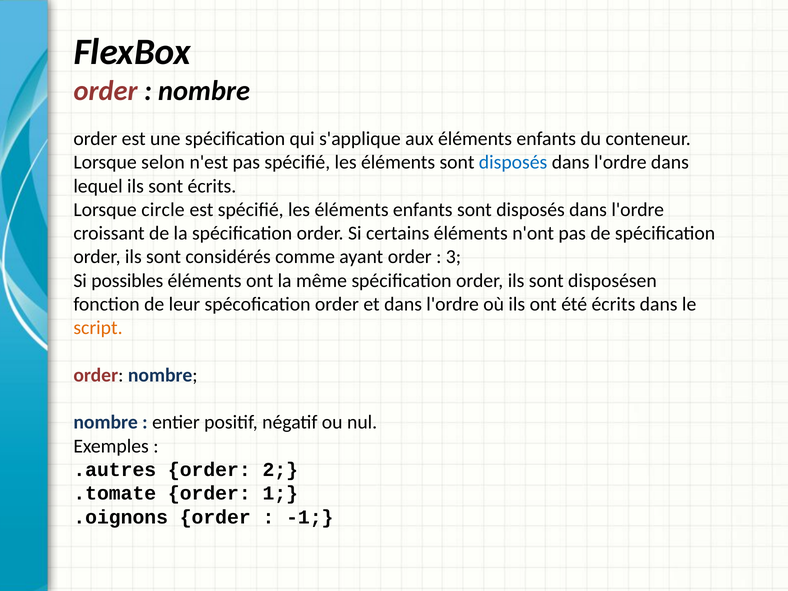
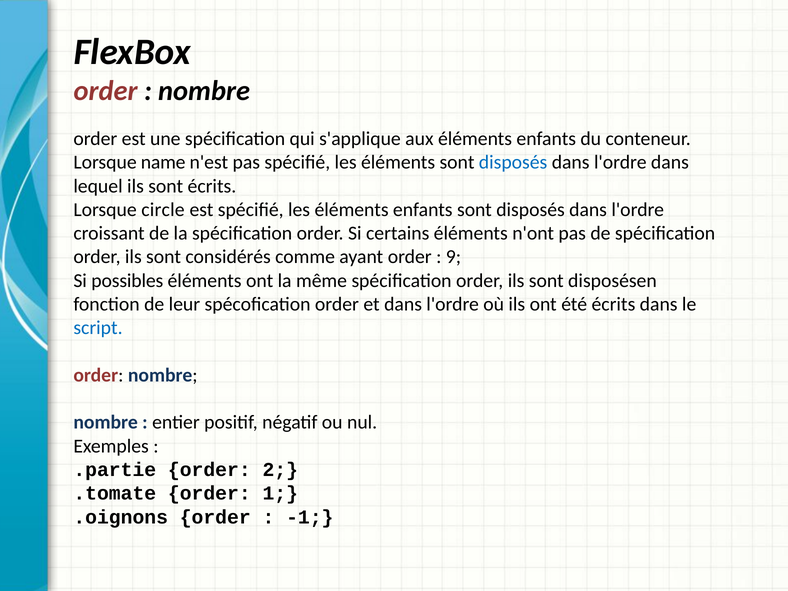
selon: selon -> name
3: 3 -> 9
script colour: orange -> blue
.autres: .autres -> .partie
